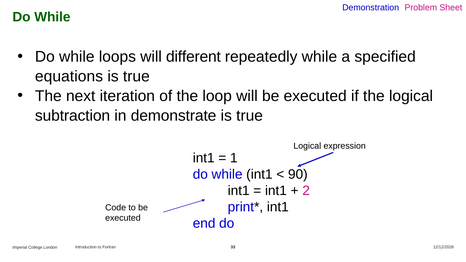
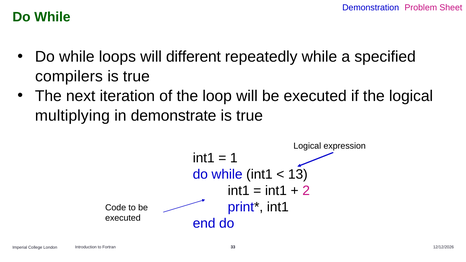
equations: equations -> compilers
subtraction: subtraction -> multiplying
90: 90 -> 13
